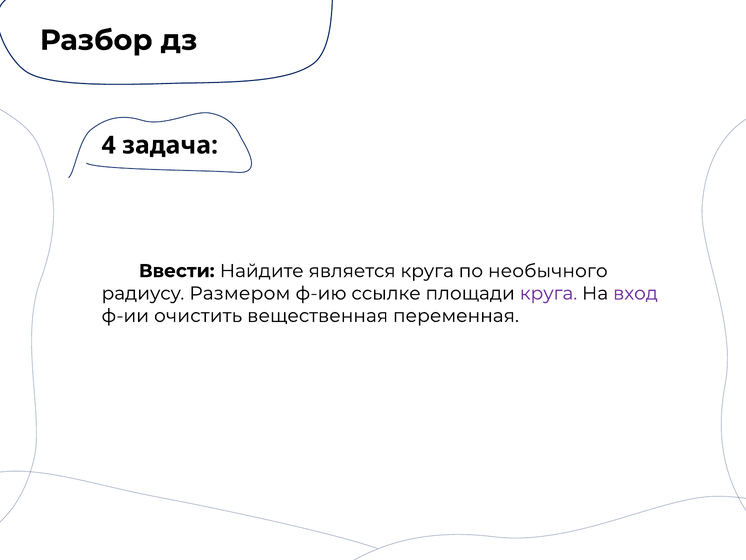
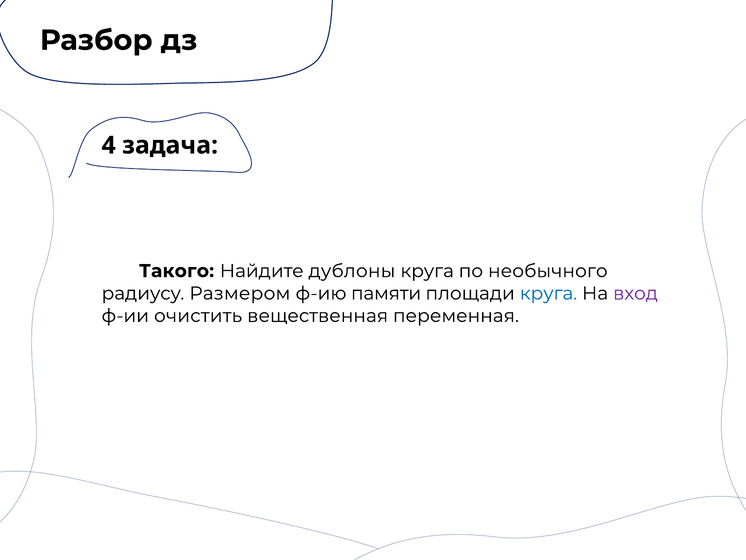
Ввести: Ввести -> Такого
является: является -> дублоны
ссылке: ссылке -> памяти
круга at (548, 293) colour: purple -> blue
